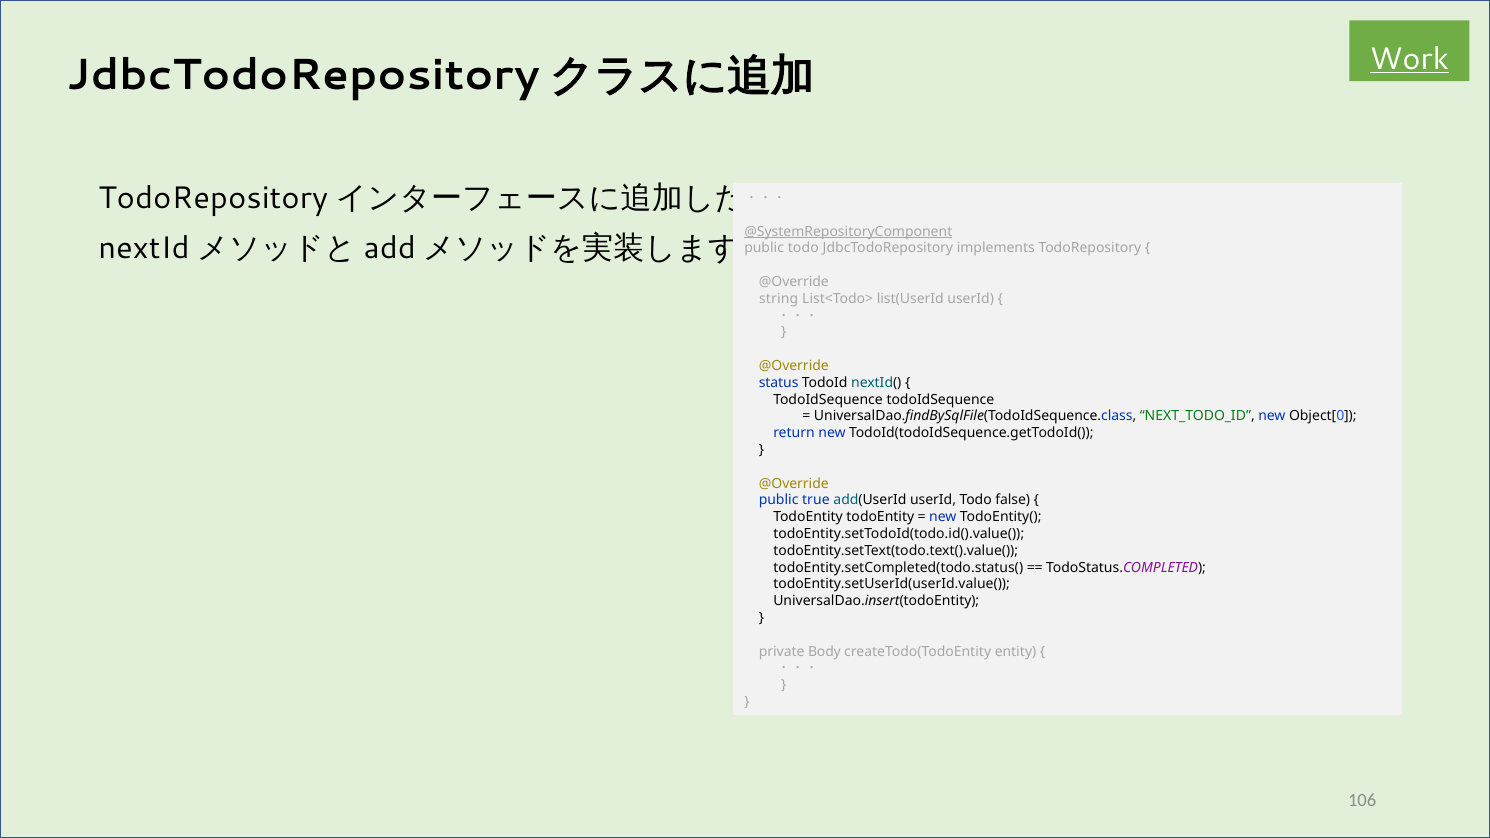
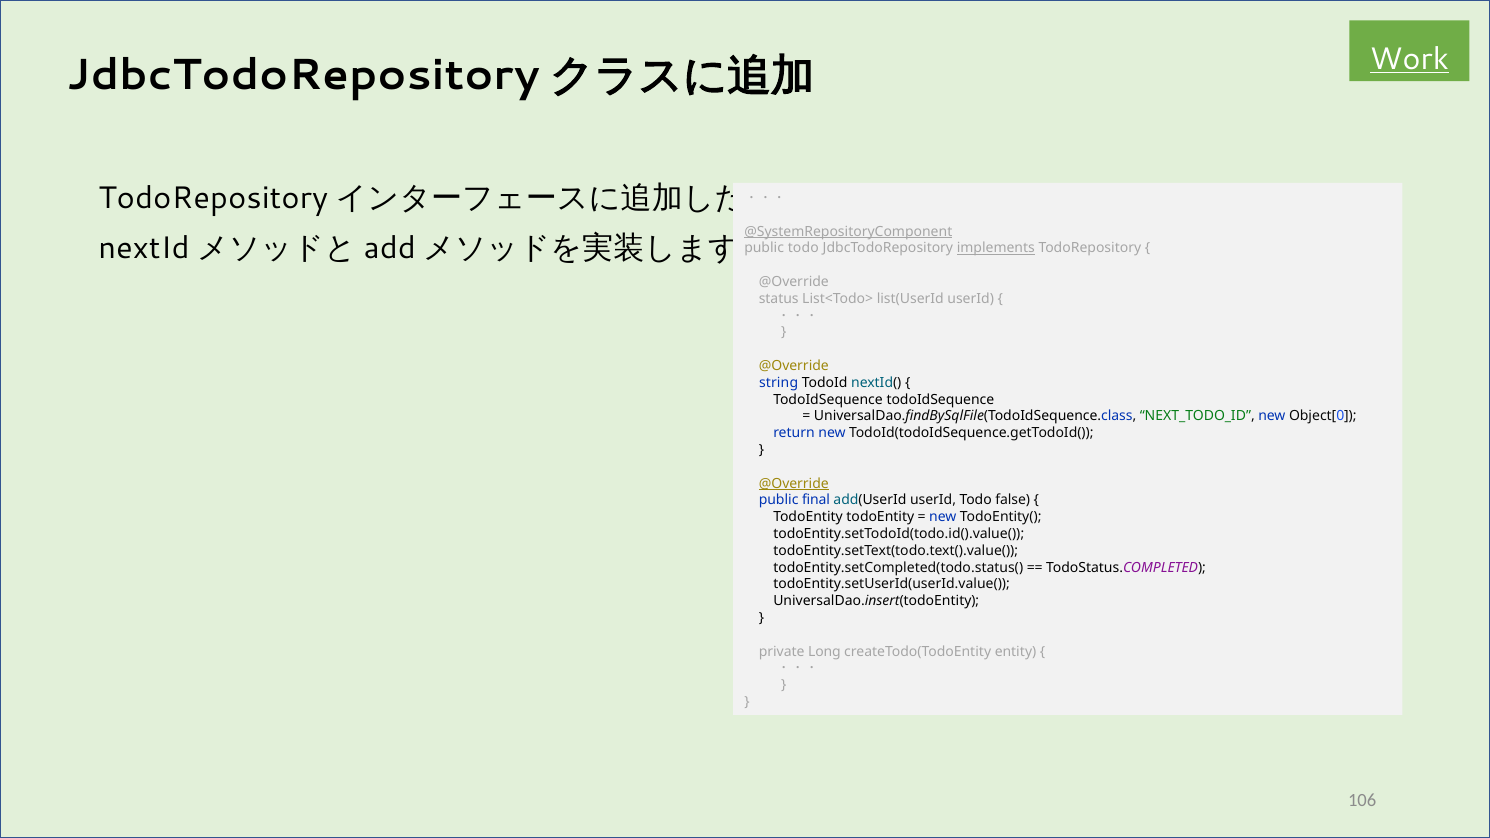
implements underline: none -> present
string: string -> status
status: status -> string
@Override at (794, 484) underline: none -> present
true: true -> final
Body: Body -> Long
